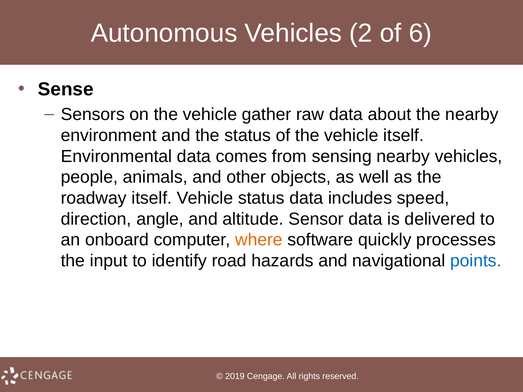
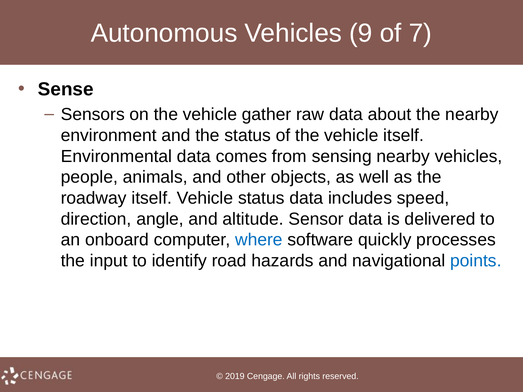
2: 2 -> 9
6: 6 -> 7
where colour: orange -> blue
